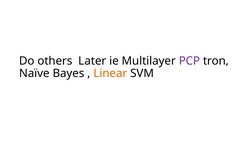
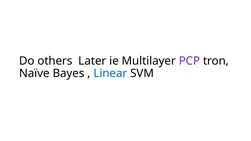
Linear colour: orange -> blue
